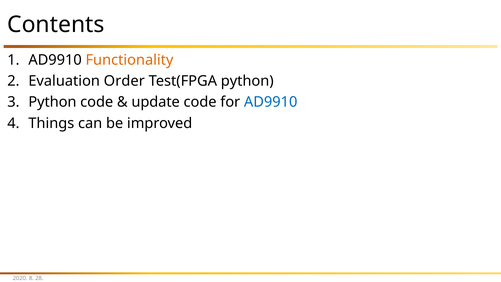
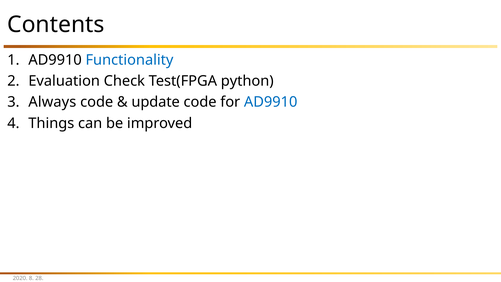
Functionality colour: orange -> blue
Order: Order -> Check
Python at (52, 102): Python -> Always
